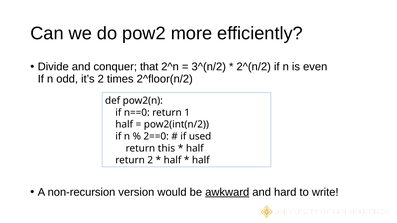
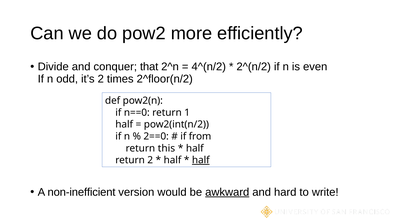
3^(n/2: 3^(n/2 -> 4^(n/2
used: used -> from
half at (201, 160) underline: none -> present
non-recursion: non-recursion -> non-inefficient
